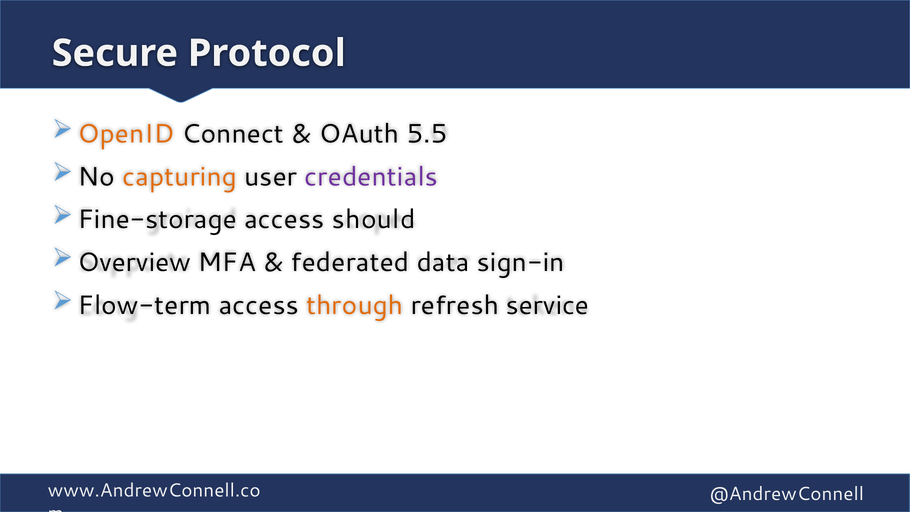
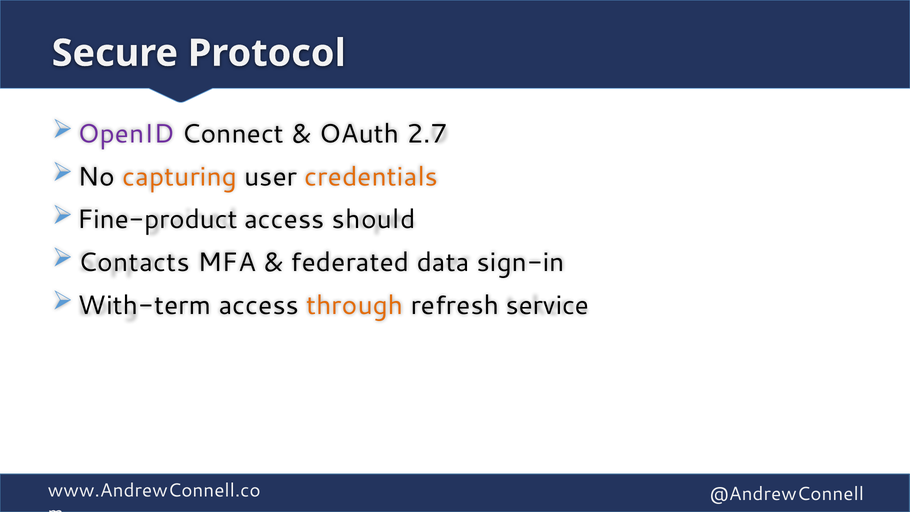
OpenID colour: orange -> purple
5.5: 5.5 -> 2.7
credentials colour: purple -> orange
Fine-storage: Fine-storage -> Fine-product
Overview: Overview -> Contacts
Flow-term: Flow-term -> With-term
